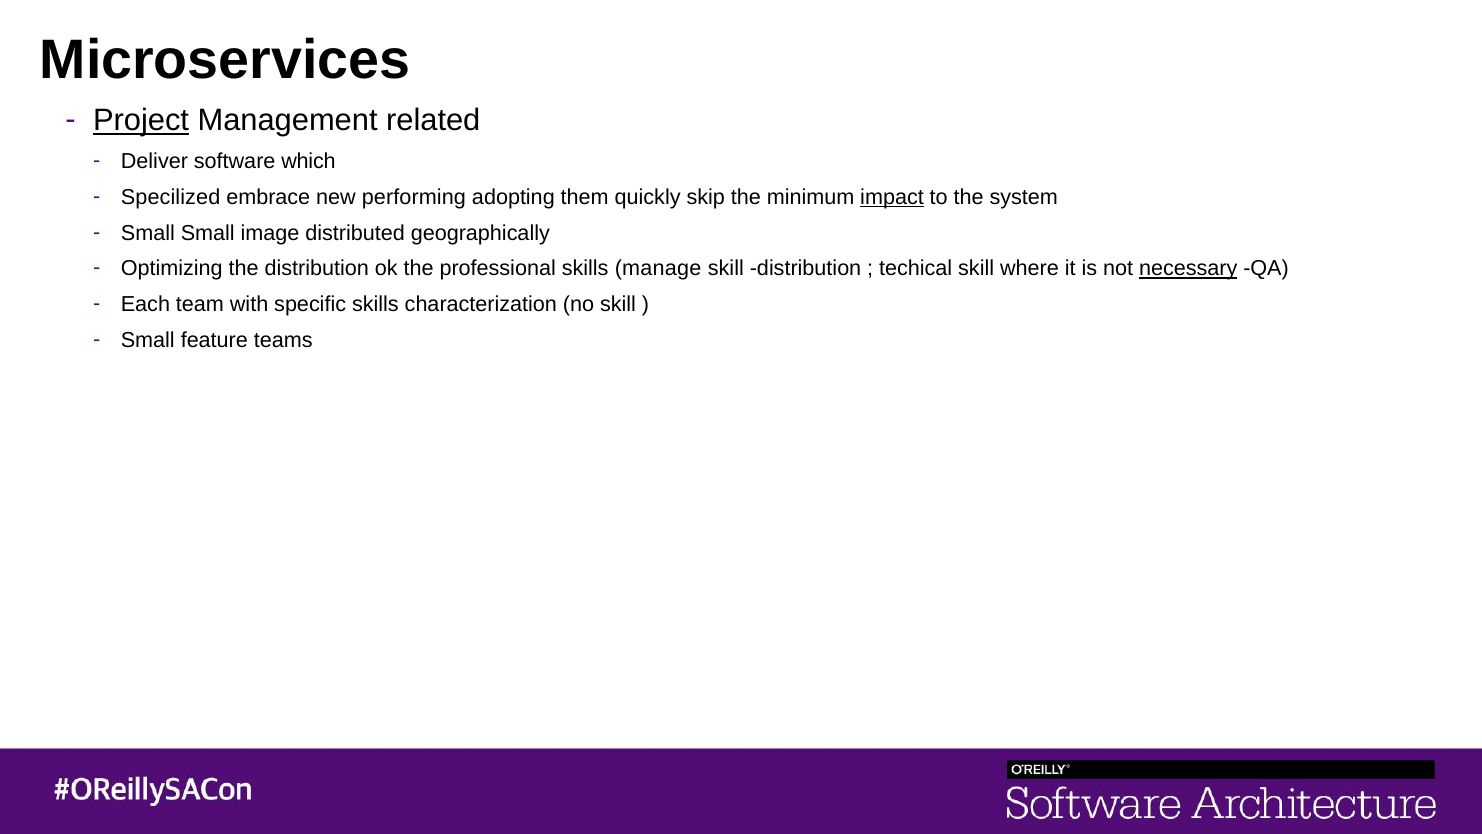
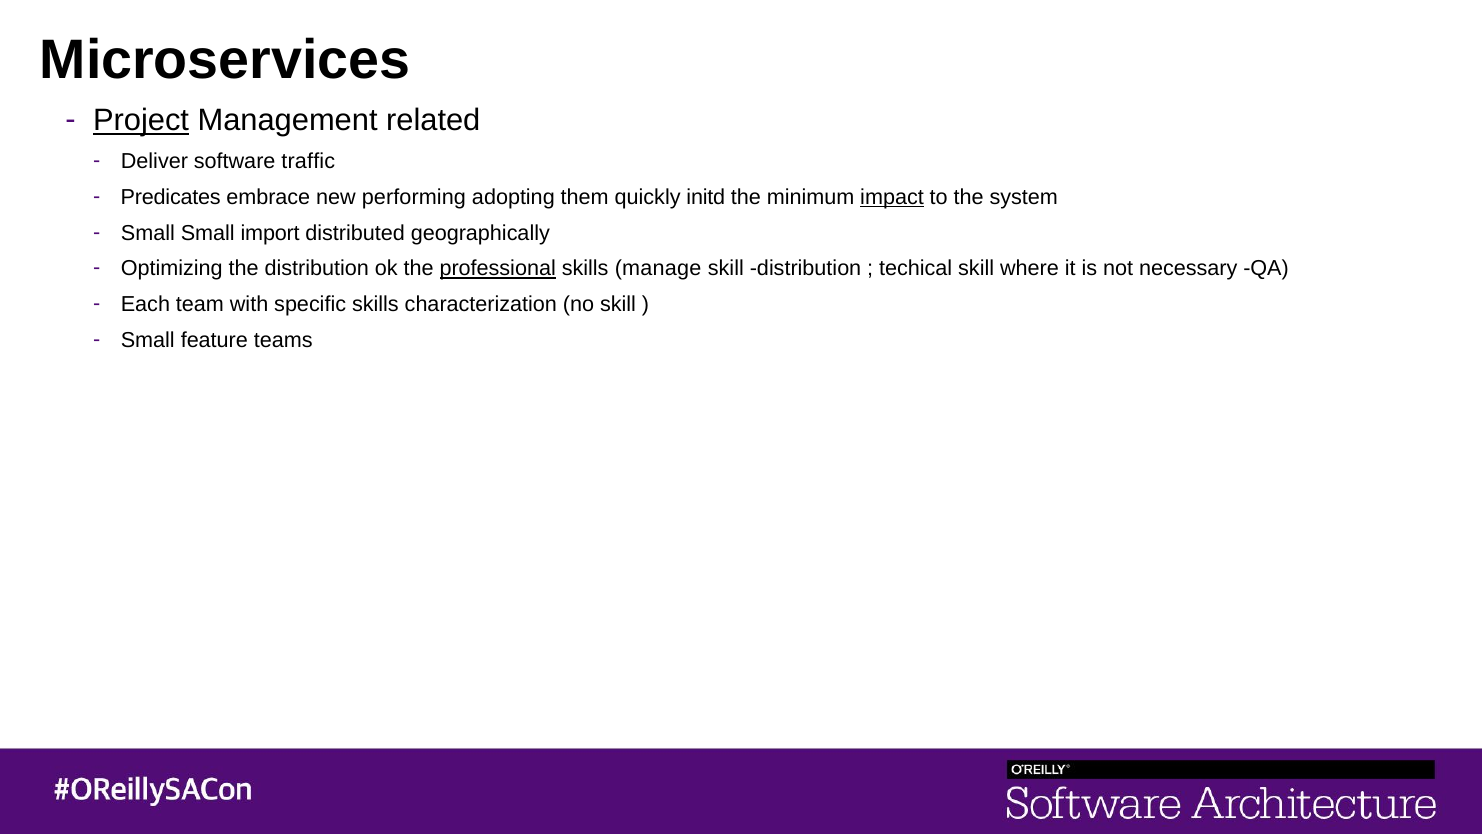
which: which -> traffic
Specilized: Specilized -> Predicates
skip: skip -> initd
image: image -> import
professional underline: none -> present
necessary underline: present -> none
